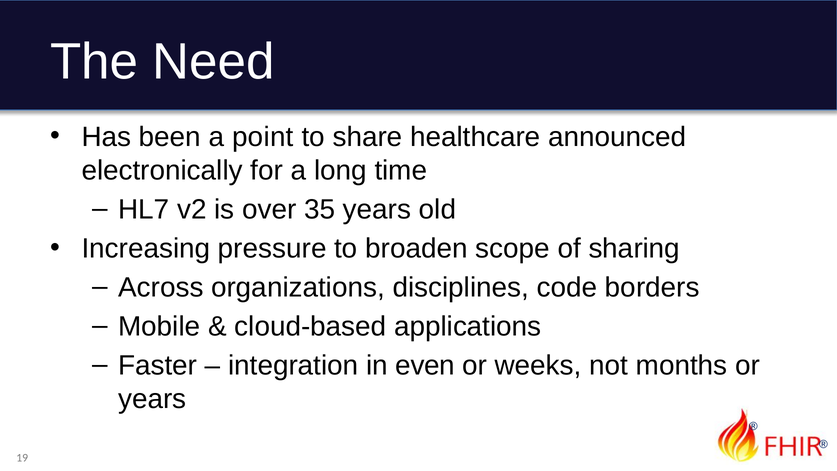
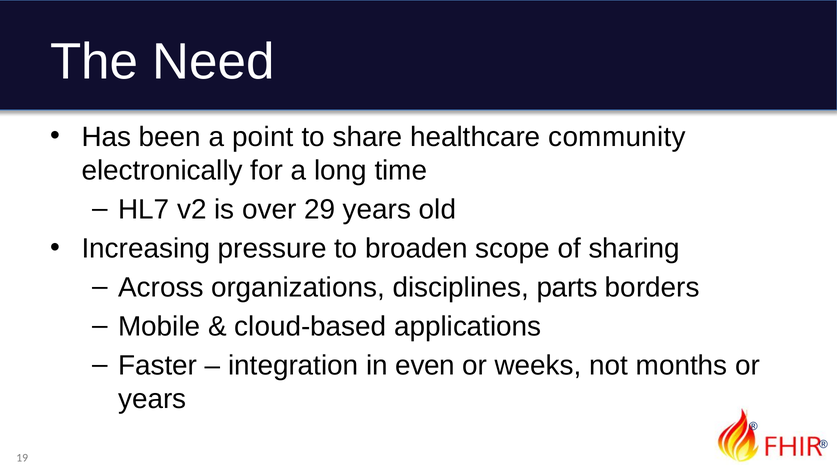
announced: announced -> community
35: 35 -> 29
code: code -> parts
